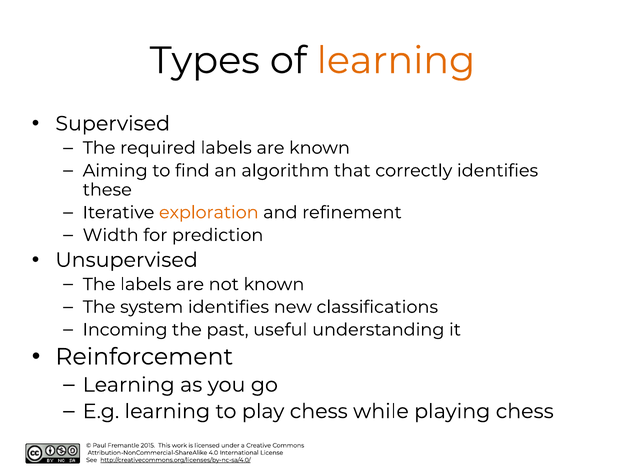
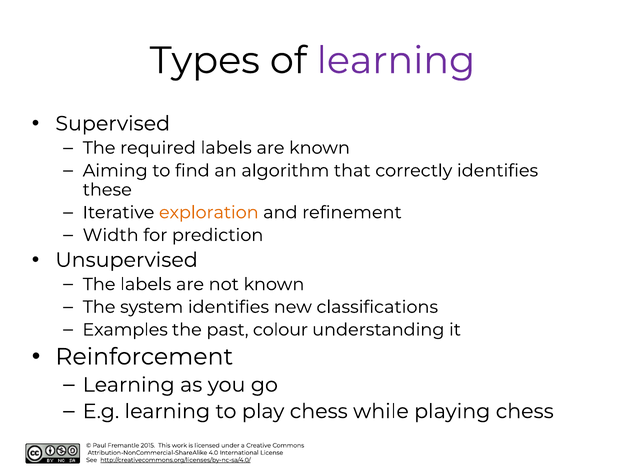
learning at (396, 61) colour: orange -> purple
Incoming: Incoming -> Examples
useful: useful -> colour
